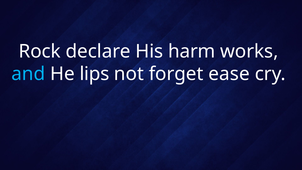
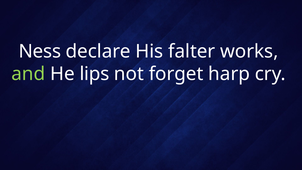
Rock: Rock -> Ness
harm: harm -> falter
and colour: light blue -> light green
ease: ease -> harp
